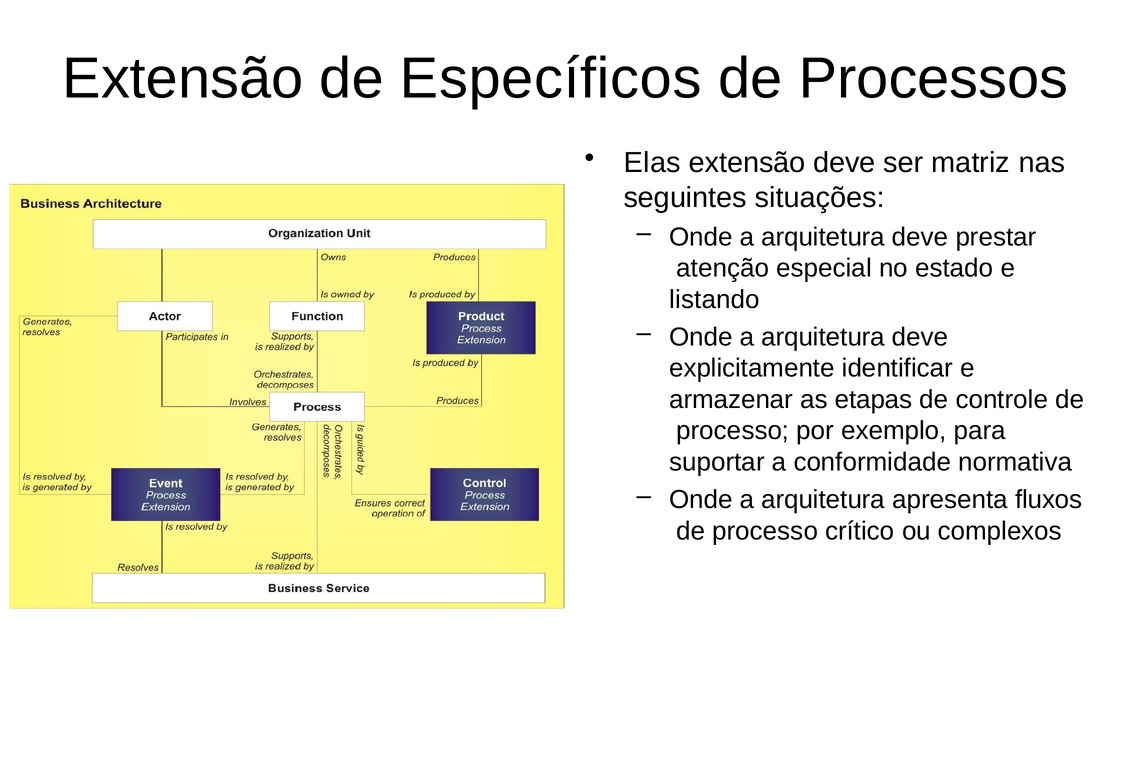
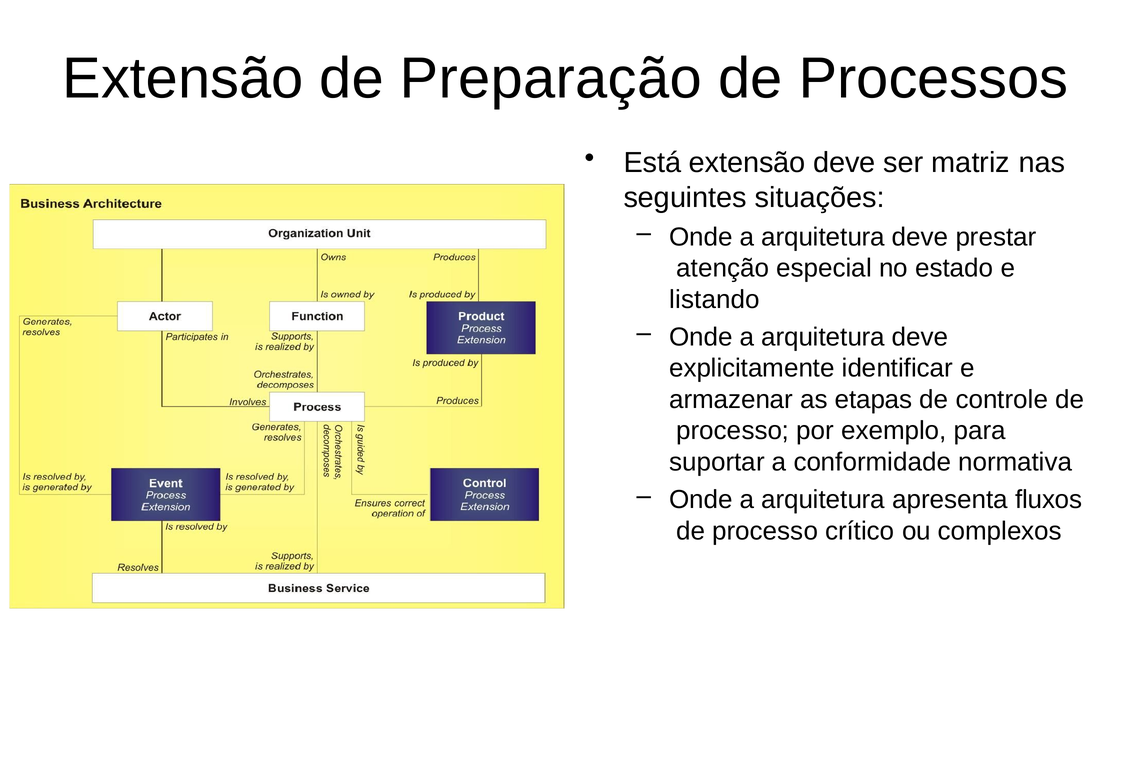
Específicos: Específicos -> Preparação
Elas: Elas -> Está
